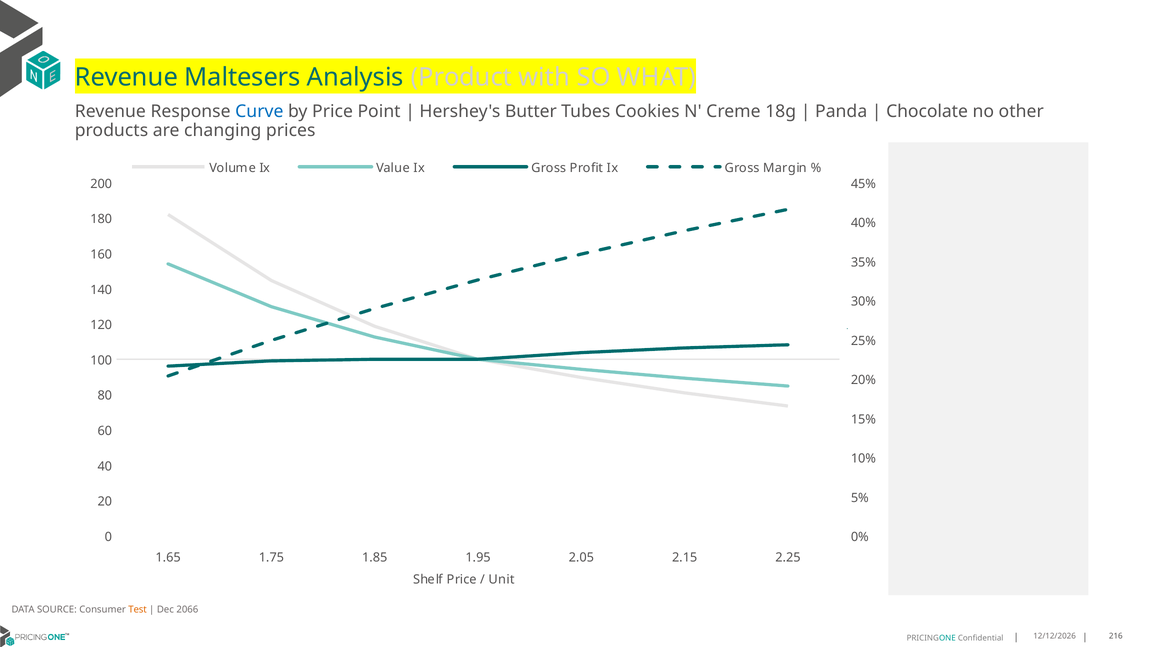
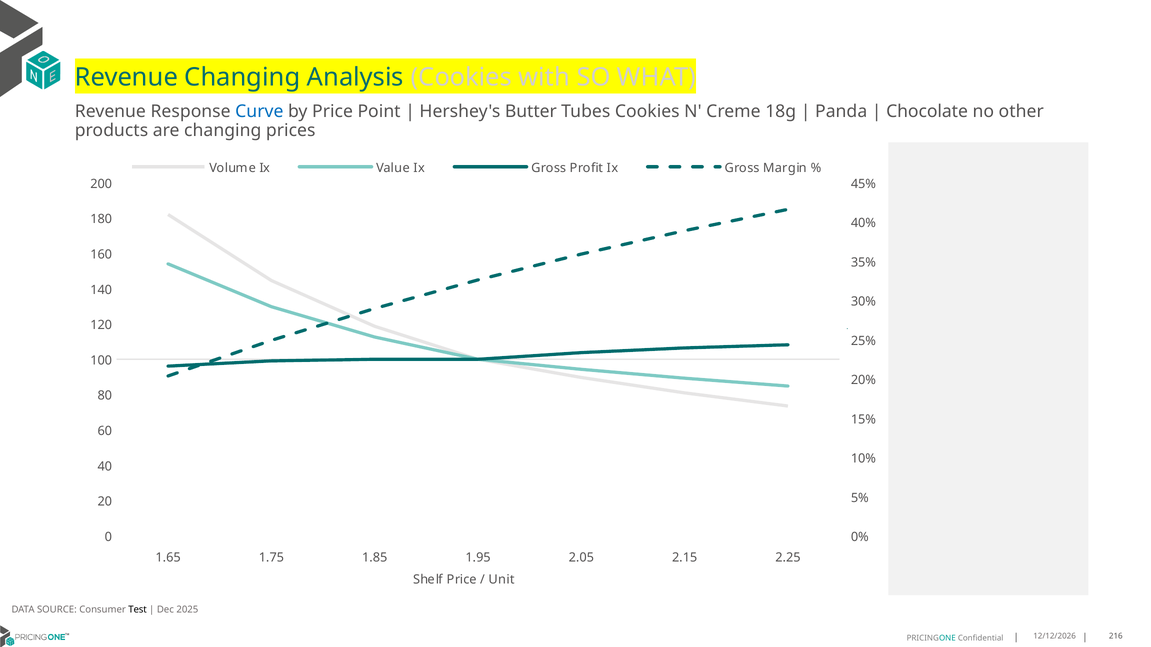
Revenue Maltesers: Maltesers -> Changing
Analysis Product: Product -> Cookies
Test colour: orange -> black
2066: 2066 -> 2025
